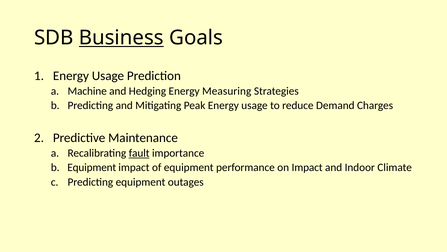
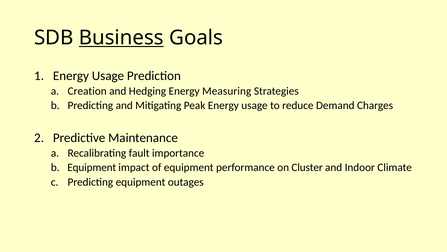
Machine: Machine -> Creation
fault underline: present -> none
on Impact: Impact -> Cluster
